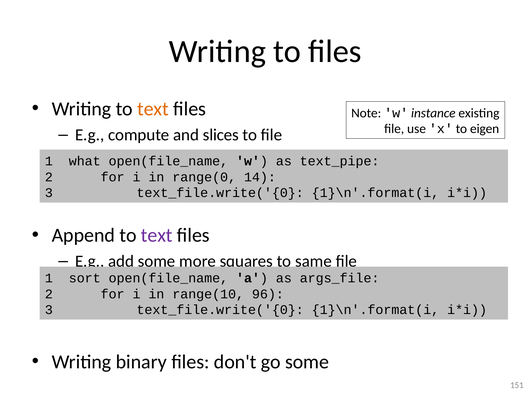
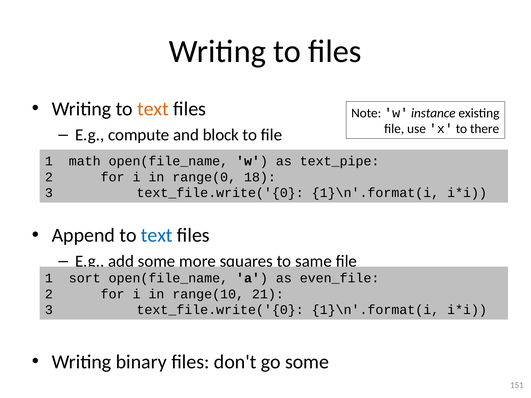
eigen: eigen -> there
slices: slices -> block
what: what -> math
14: 14 -> 18
text at (157, 235) colour: purple -> blue
args_file: args_file -> even_file
96: 96 -> 21
